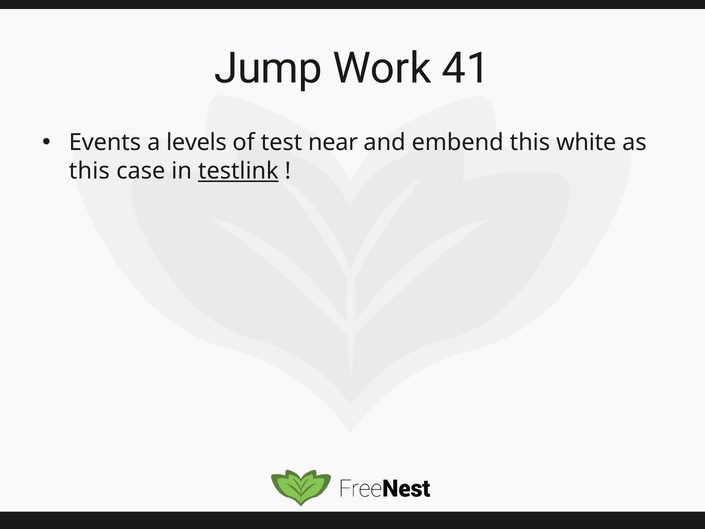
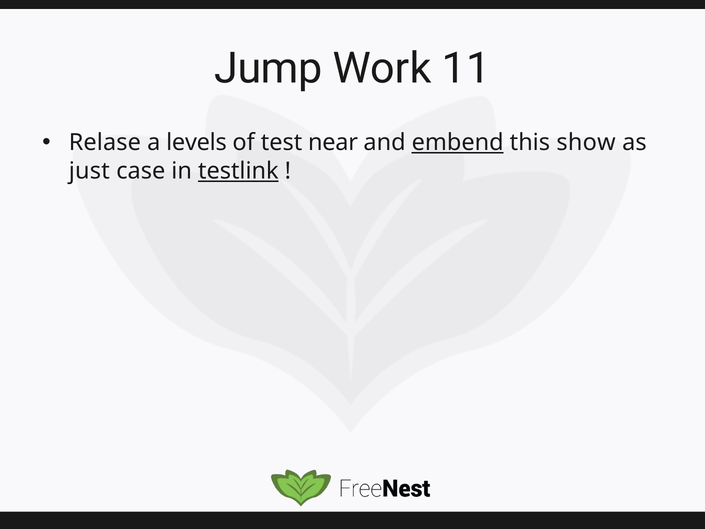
41: 41 -> 11
Events: Events -> Relase
embend underline: none -> present
white: white -> show
this at (89, 171): this -> just
